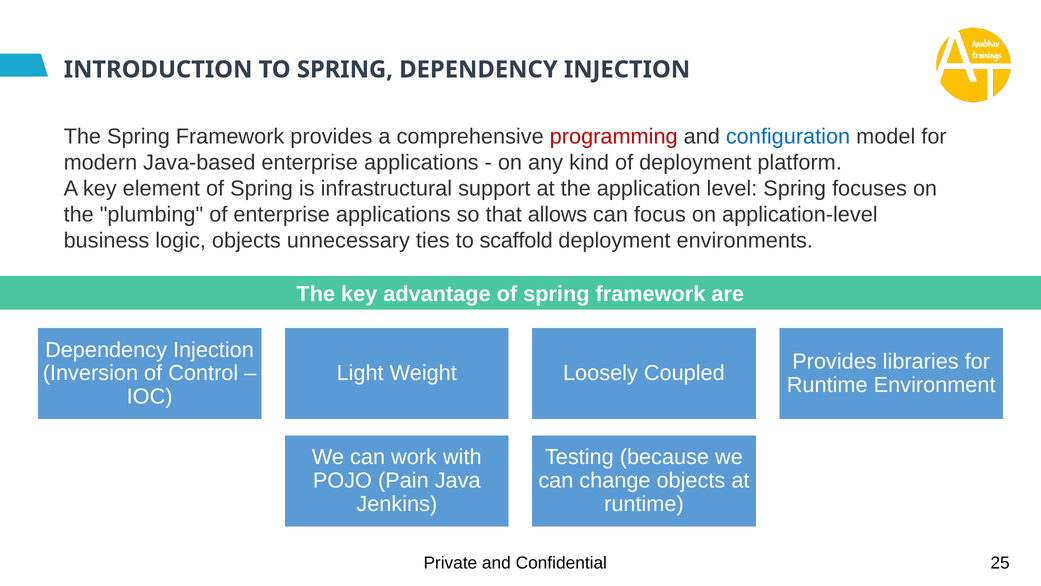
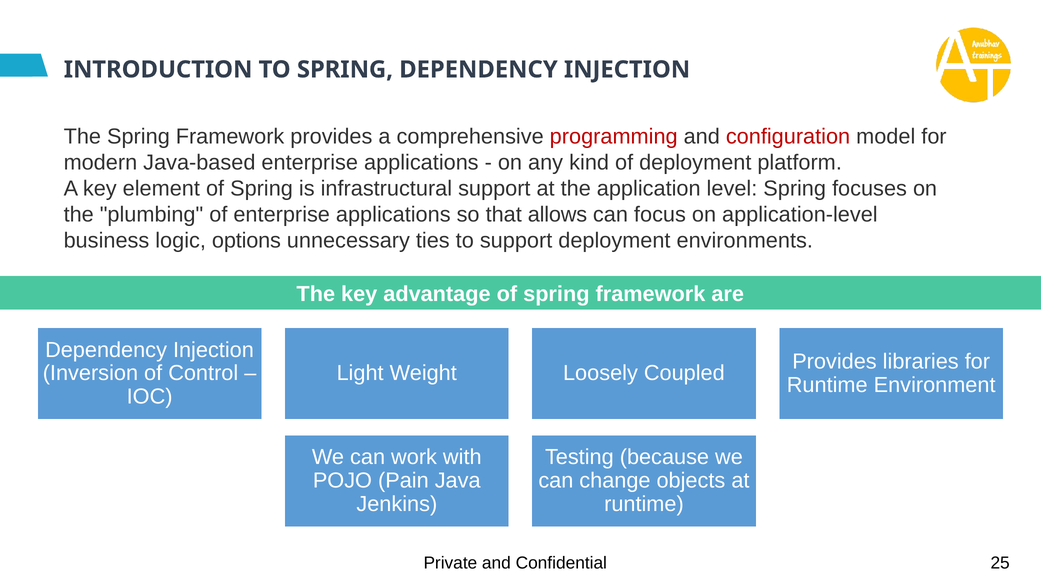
configuration colour: blue -> red
logic objects: objects -> options
to scaffold: scaffold -> support
